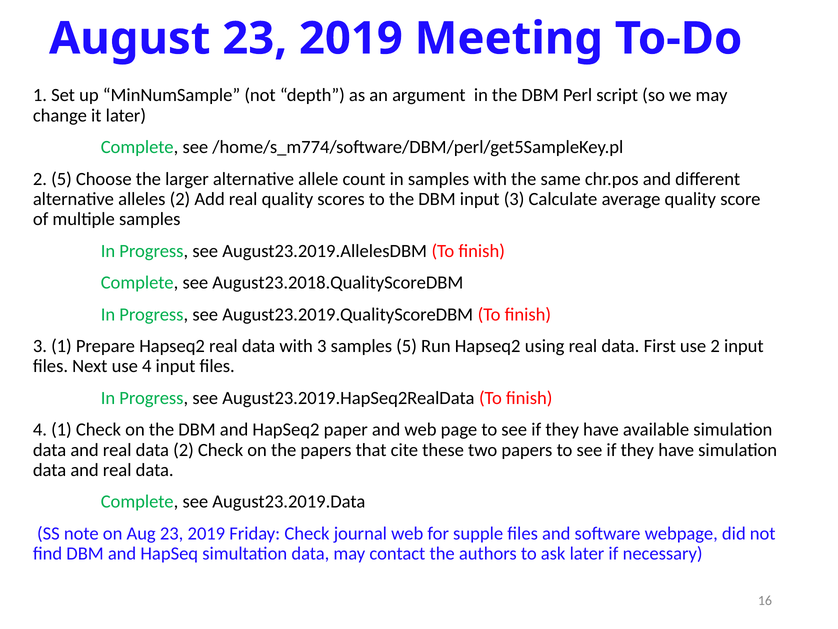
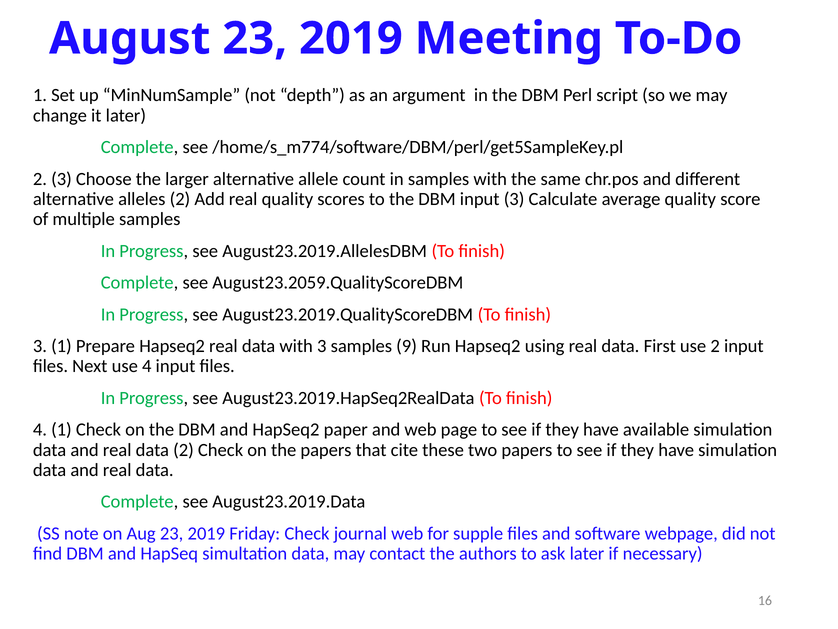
2 5: 5 -> 3
August23.2018.QualityScoreDBM: August23.2018.QualityScoreDBM -> August23.2059.QualityScoreDBM
samples 5: 5 -> 9
